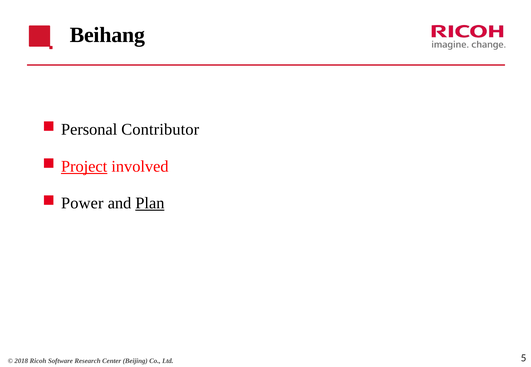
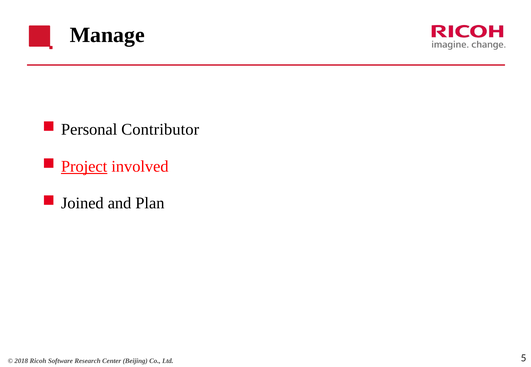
Beihang: Beihang -> Manage
Power: Power -> Joined
Plan underline: present -> none
